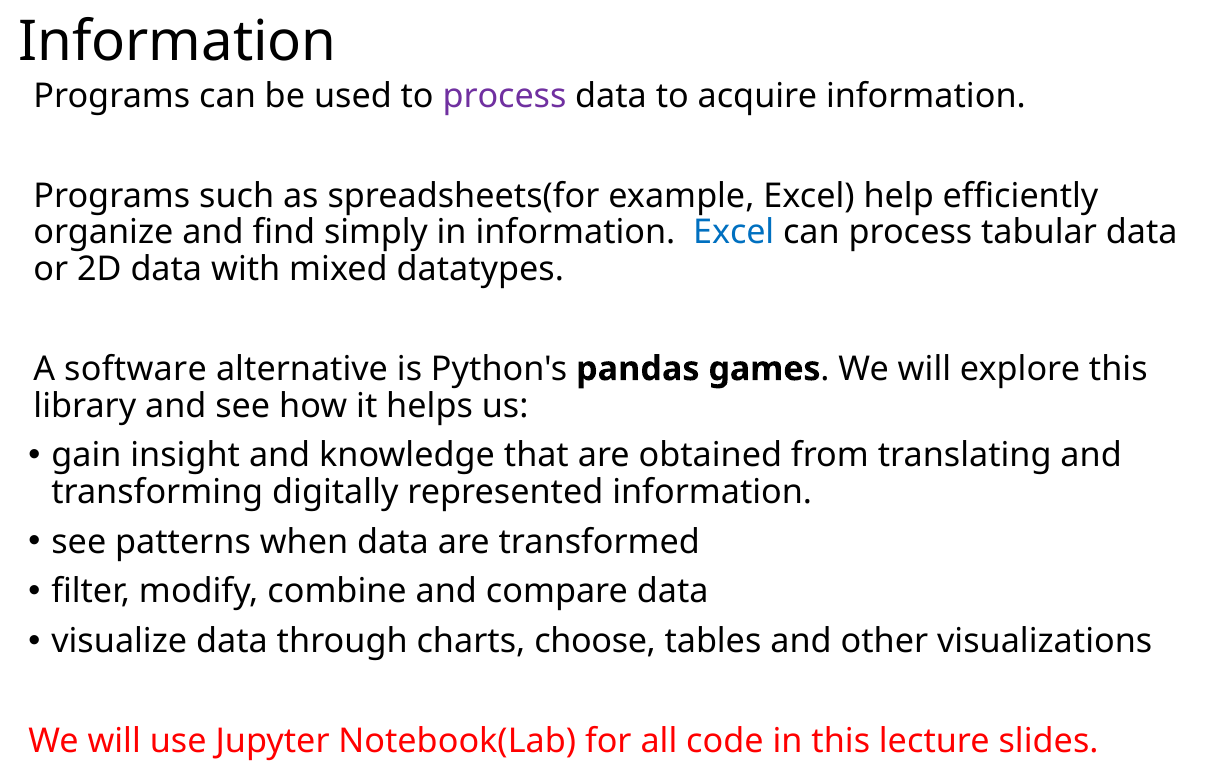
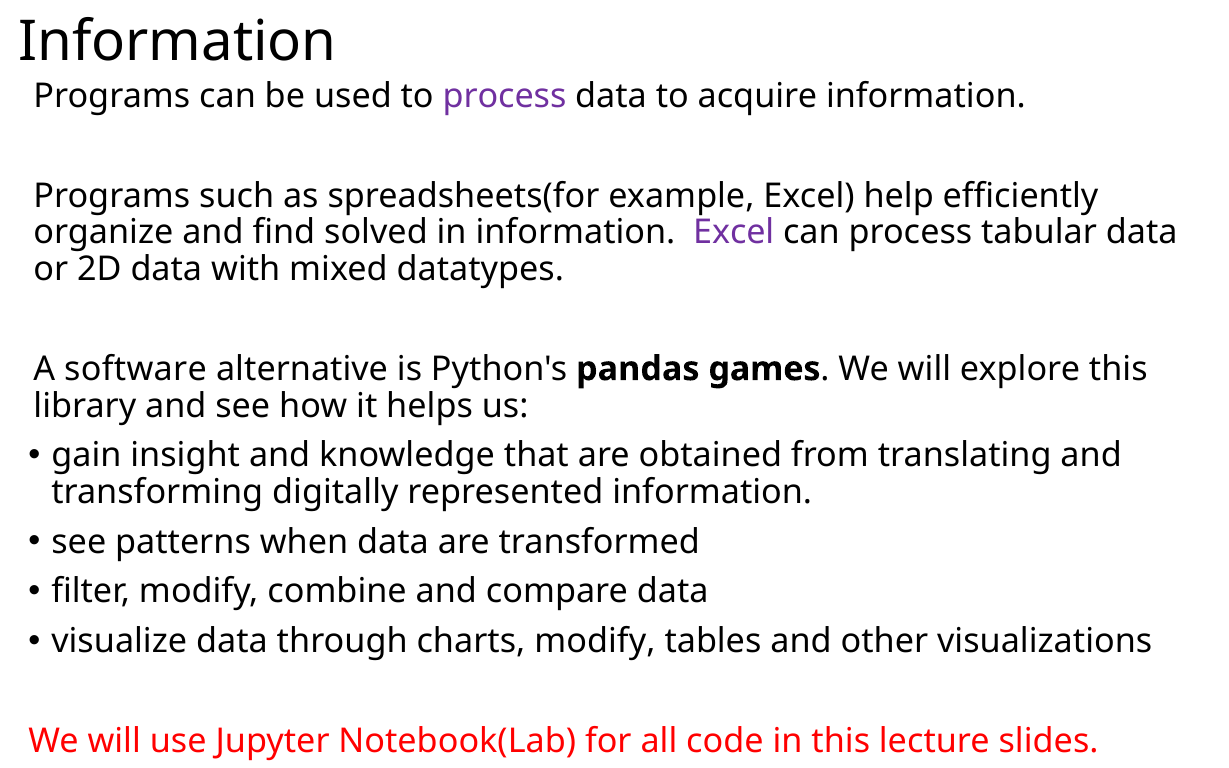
simply: simply -> solved
Excel at (734, 233) colour: blue -> purple
charts choose: choose -> modify
